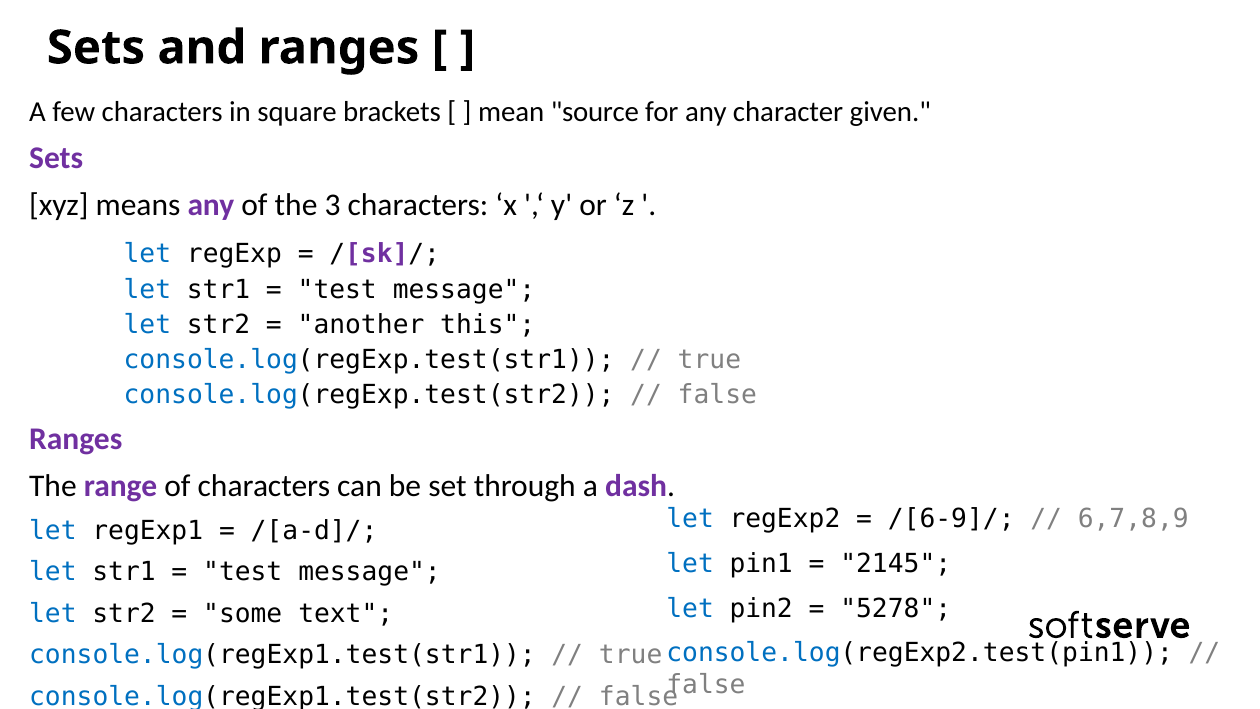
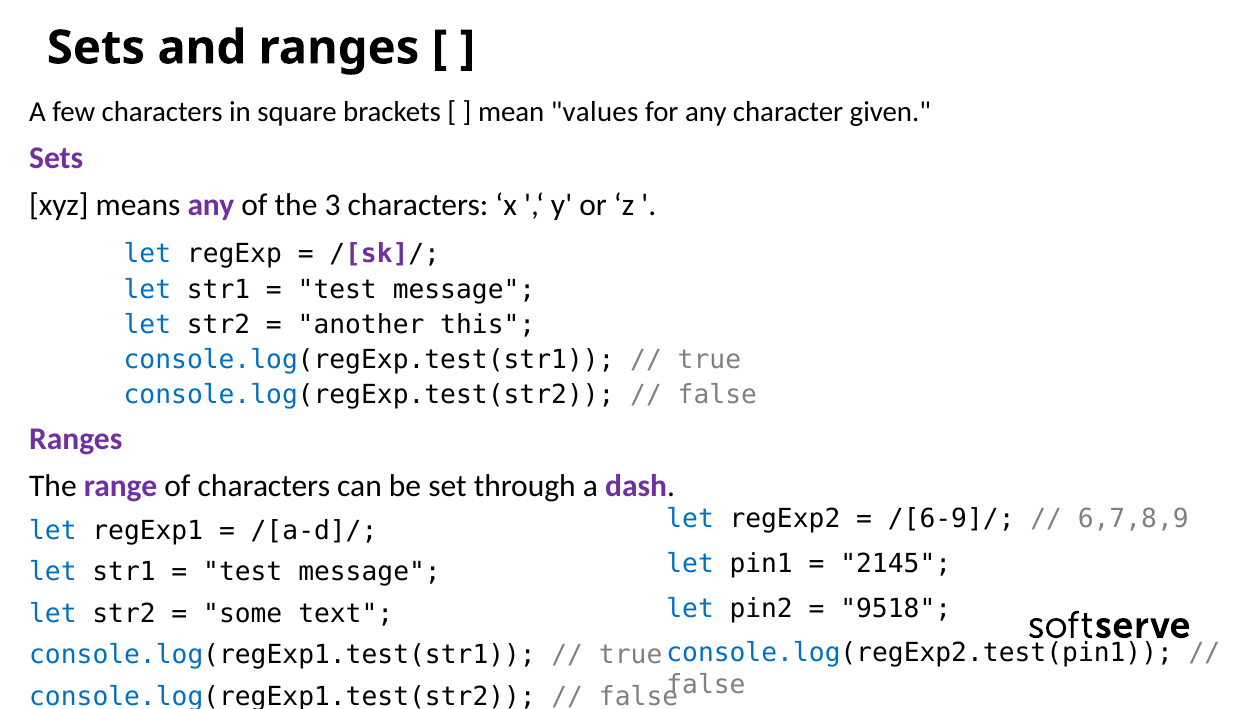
source: source -> values
5278: 5278 -> 9518
